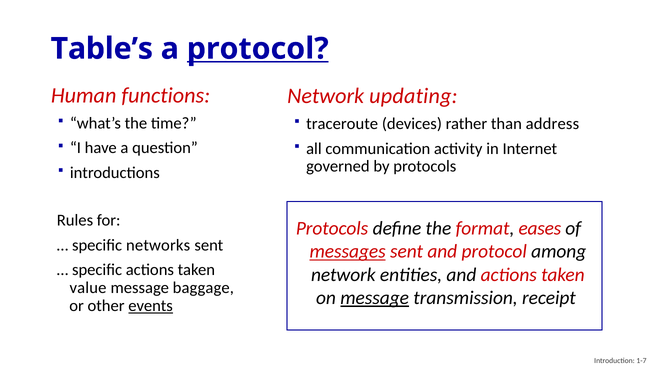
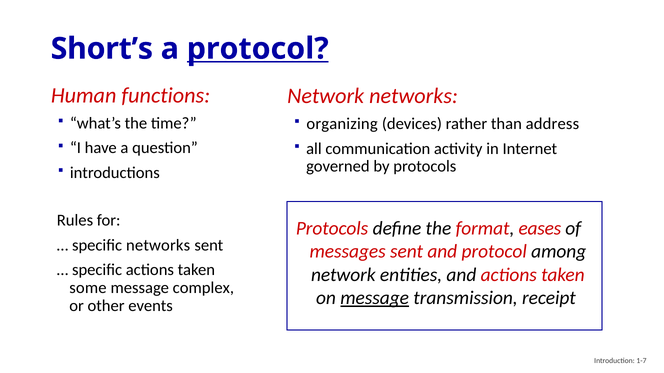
Table’s: Table’s -> Short’s
Network updating: updating -> networks
traceroute: traceroute -> organizing
messages underline: present -> none
value: value -> some
baggage: baggage -> complex
events underline: present -> none
